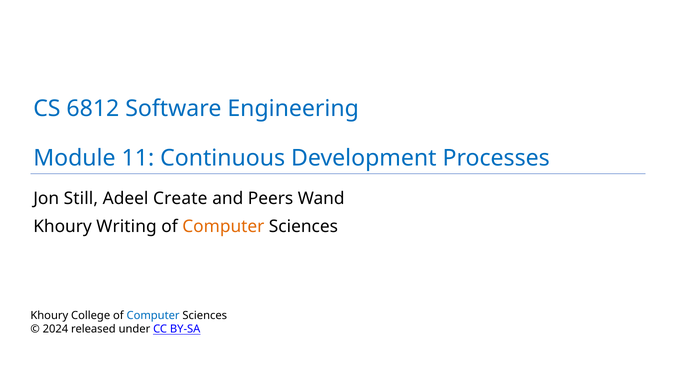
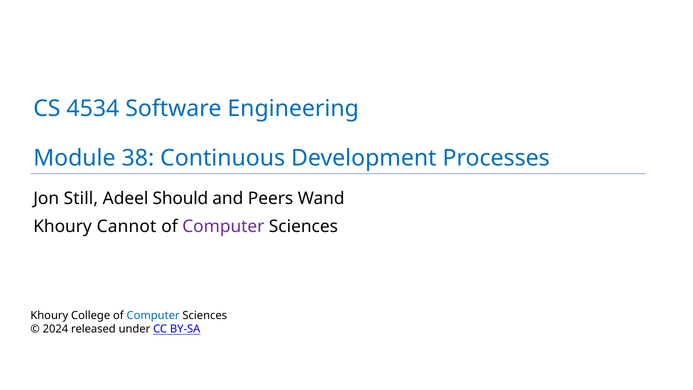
6812: 6812 -> 4534
11: 11 -> 38
Create: Create -> Should
Writing: Writing -> Cannot
Computer at (223, 226) colour: orange -> purple
